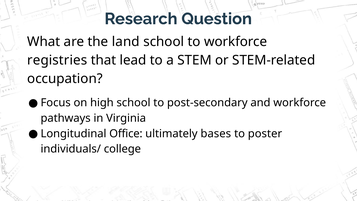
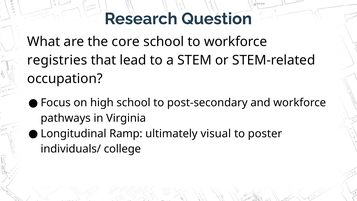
land: land -> core
Office: Office -> Ramp
bases: bases -> visual
